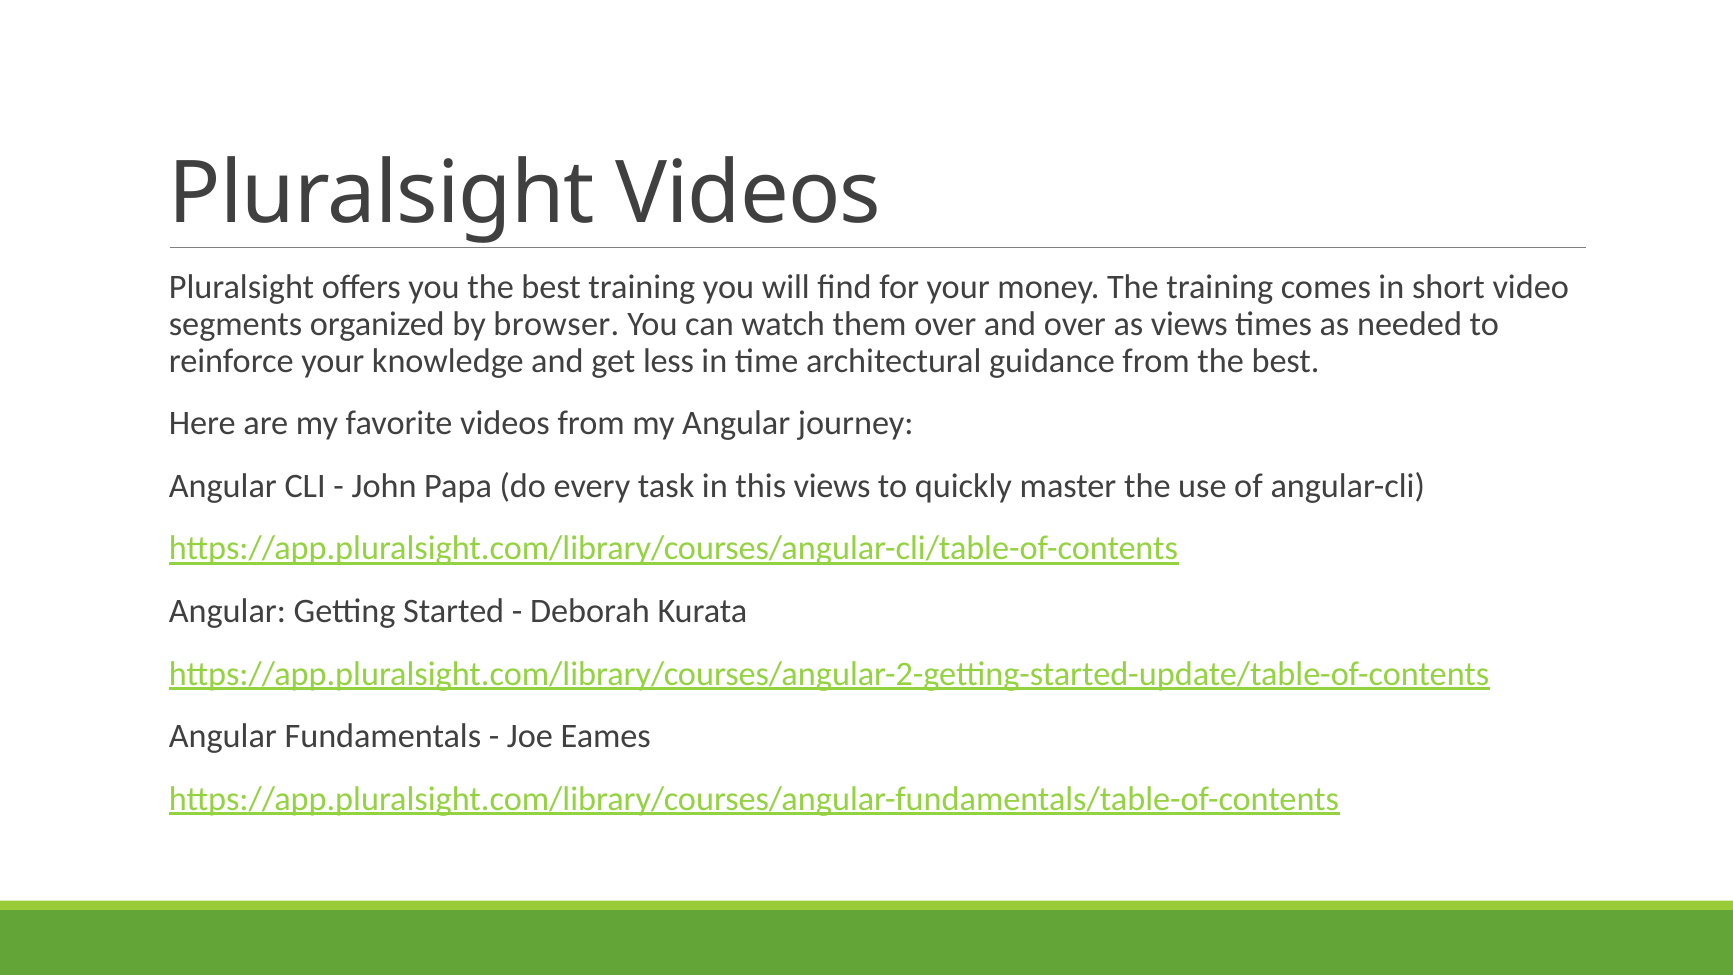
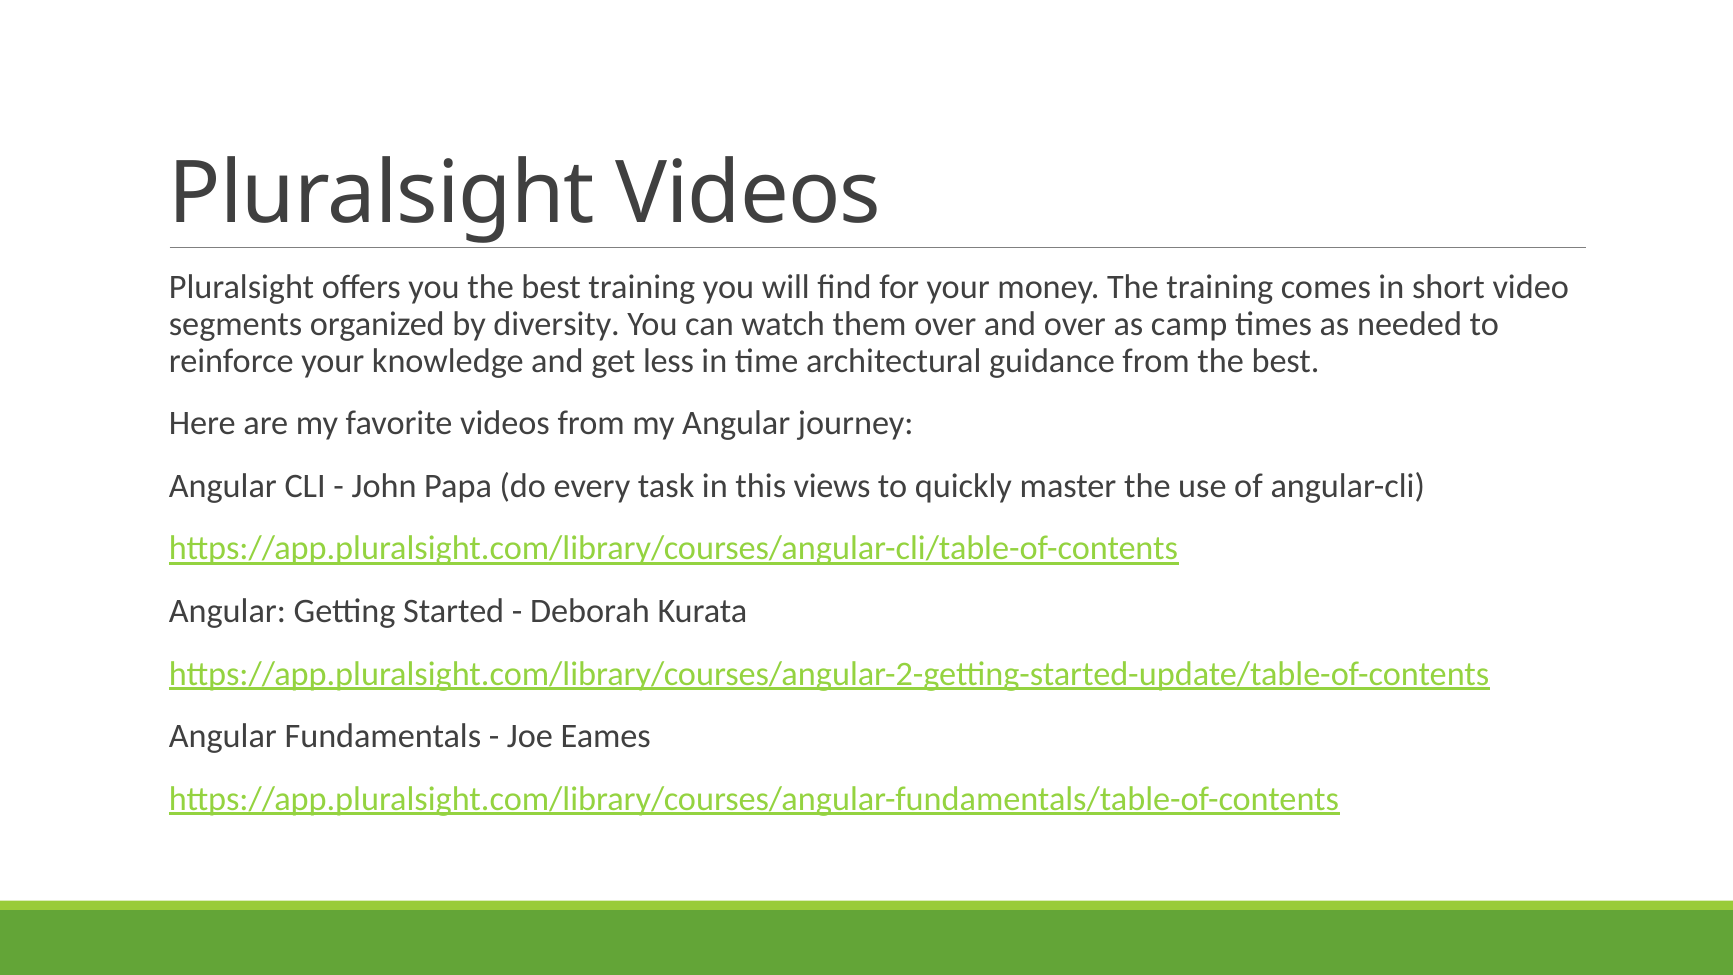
browser: browser -> diversity
as views: views -> camp
